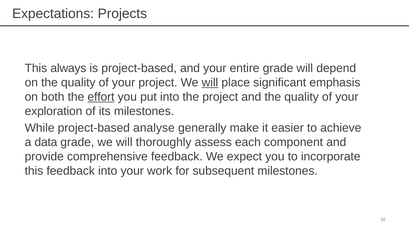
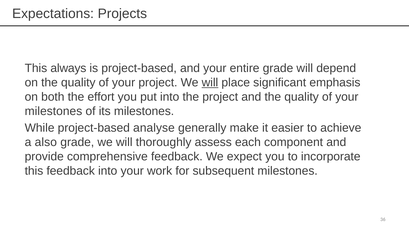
effort underline: present -> none
exploration at (54, 111): exploration -> milestones
data: data -> also
